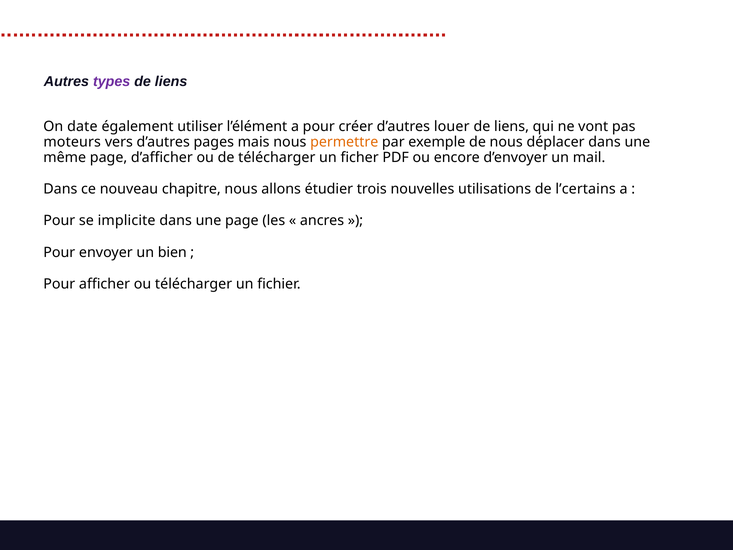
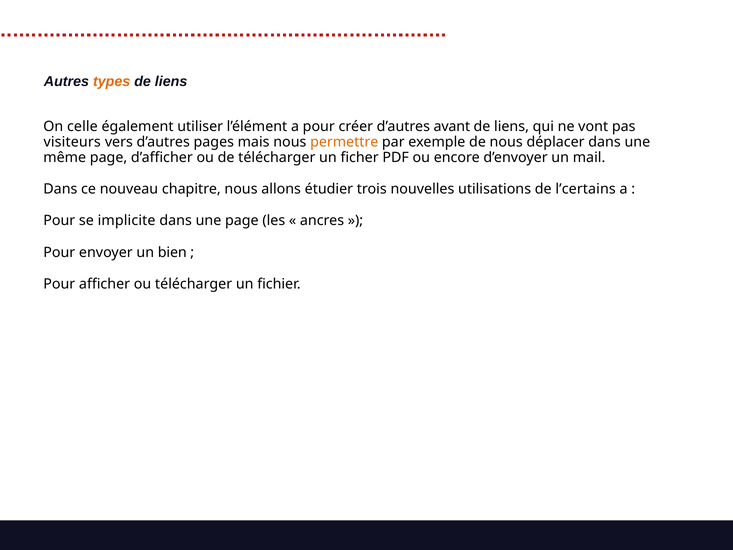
types colour: purple -> orange
date: date -> celle
louer: louer -> avant
moteurs: moteurs -> visiteurs
